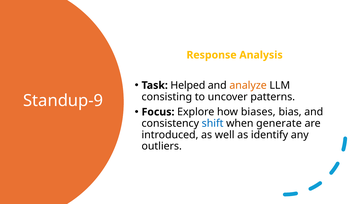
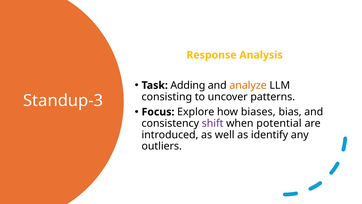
Helped: Helped -> Adding
Standup-9: Standup-9 -> Standup-3
shift colour: blue -> purple
generate: generate -> potential
